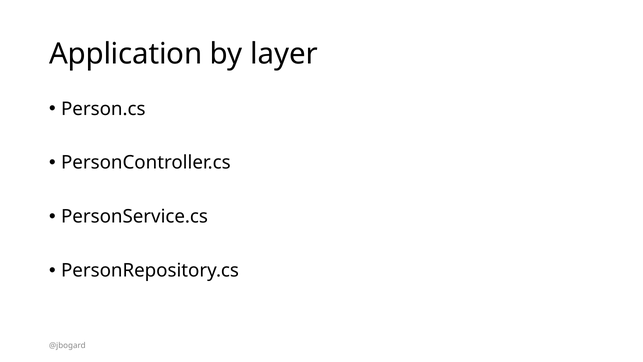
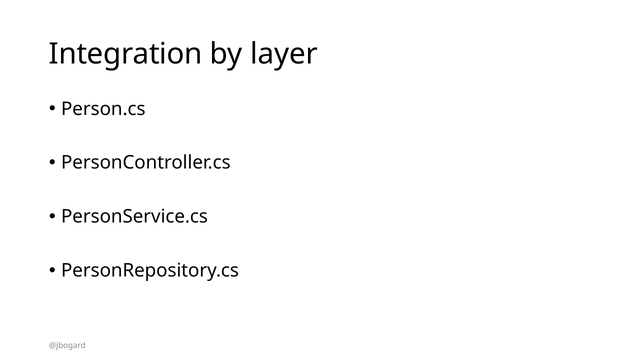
Application: Application -> Integration
